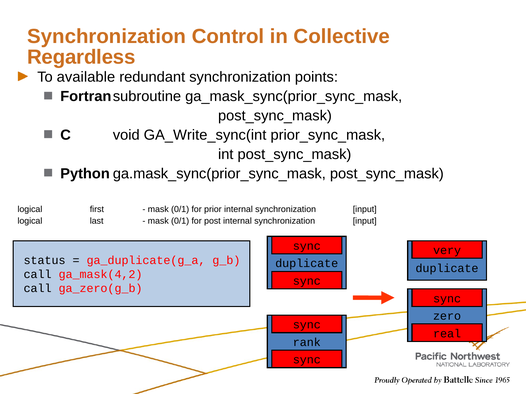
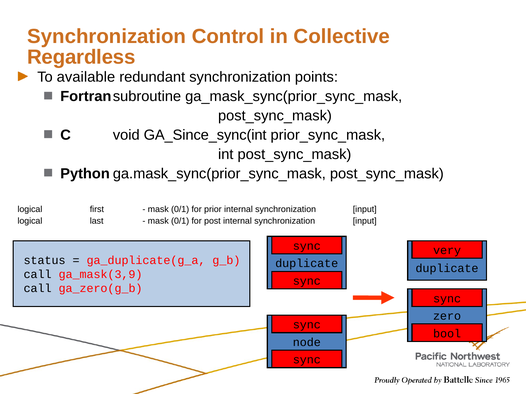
GA_Write_sync(int: GA_Write_sync(int -> GA_Since_sync(int
ga_mask(4,2: ga_mask(4,2 -> ga_mask(3,9
real: real -> bool
rank: rank -> node
